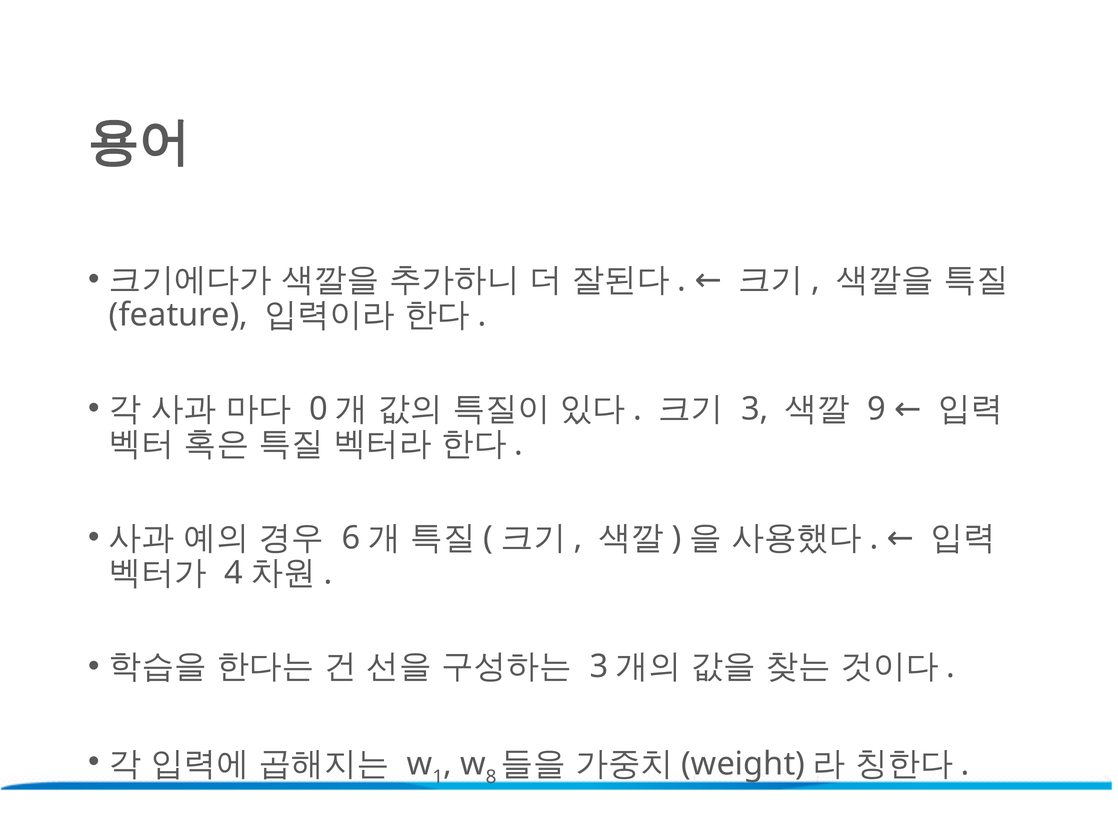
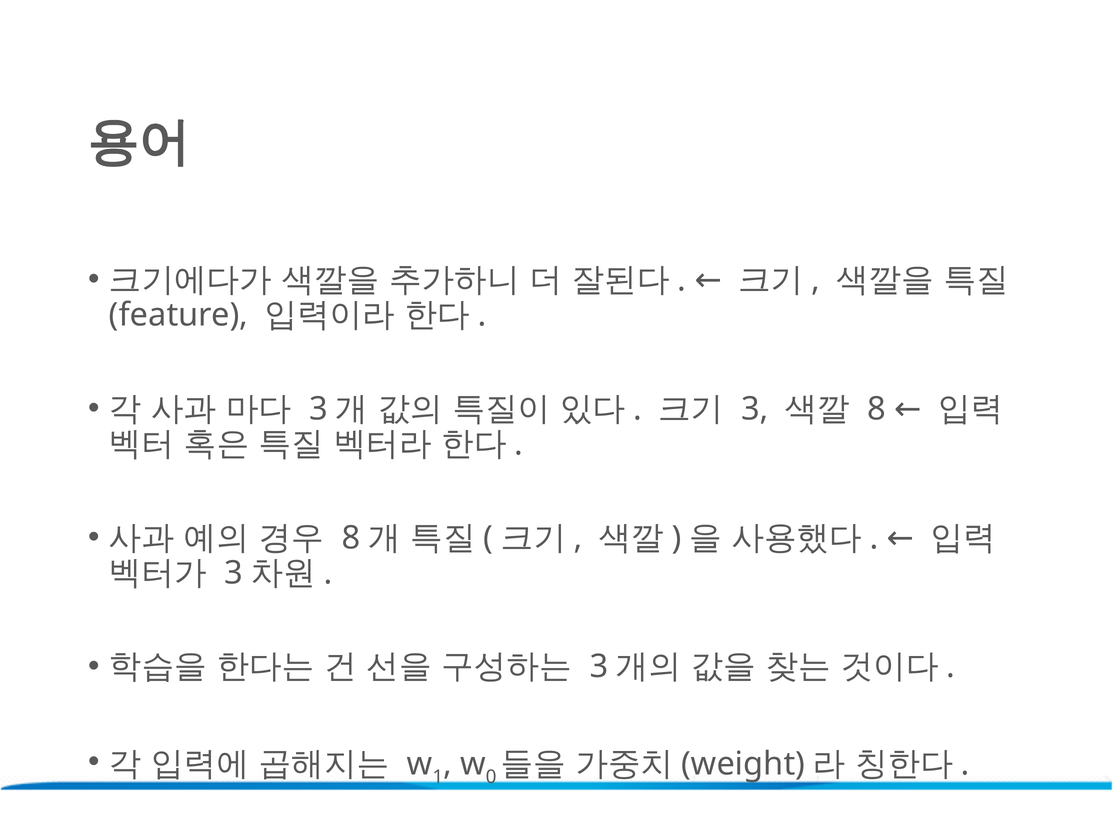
0 at (318, 409): 0 -> 3
9 at (877, 409): 9 -> 8
6 at (351, 538): 6 -> 8
4 at (234, 573): 4 -> 3
8: 8 -> 0
